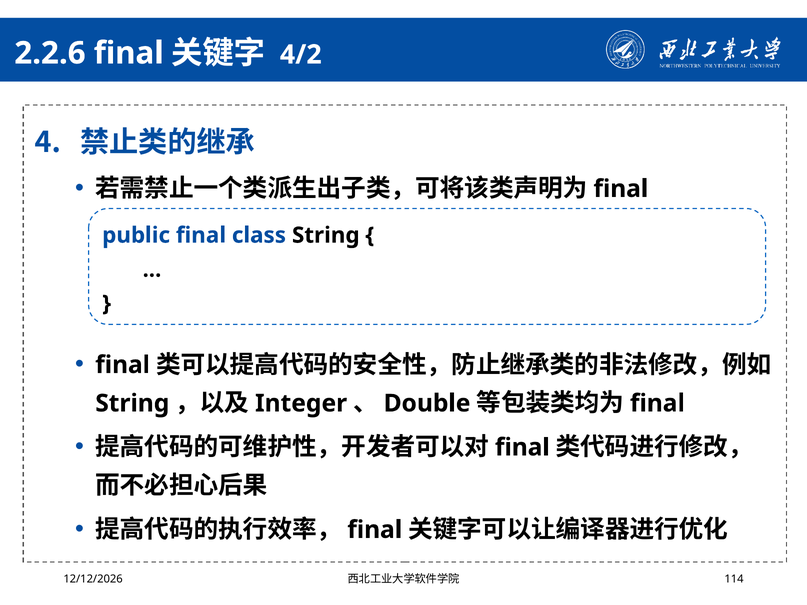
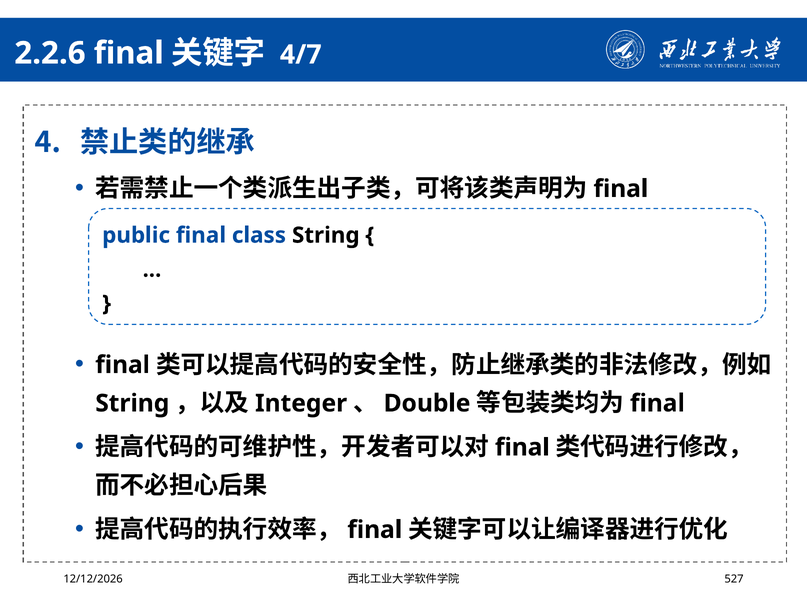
4/2: 4/2 -> 4/7
114: 114 -> 527
